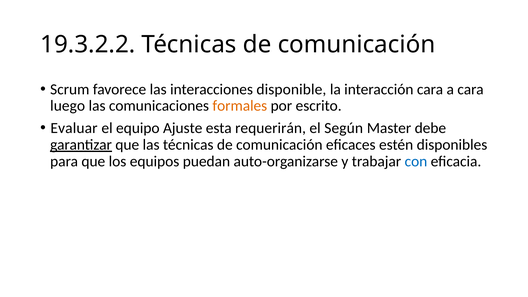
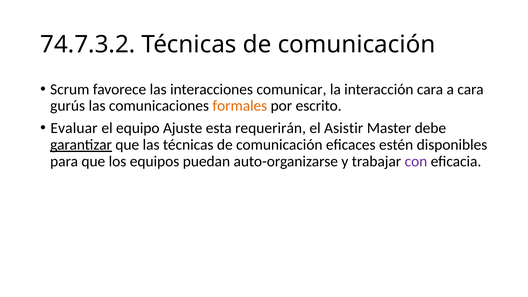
19.3.2.2: 19.3.2.2 -> 74.7.3.2
disponible: disponible -> comunicar
luego: luego -> gurús
Según: Según -> Asistir
con colour: blue -> purple
